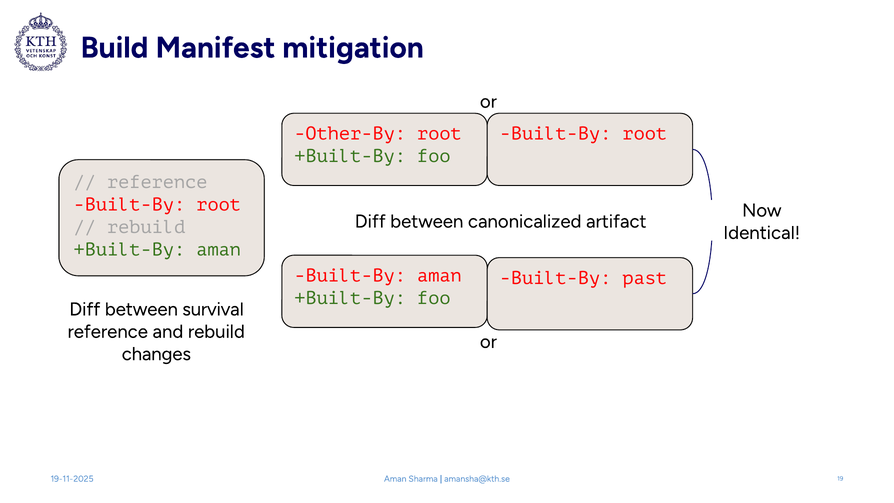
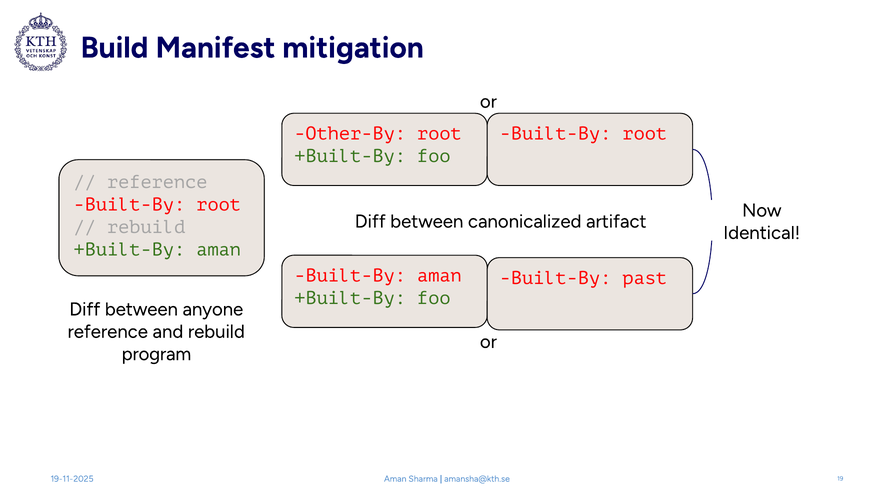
survival: survival -> anyone
changes: changes -> program
